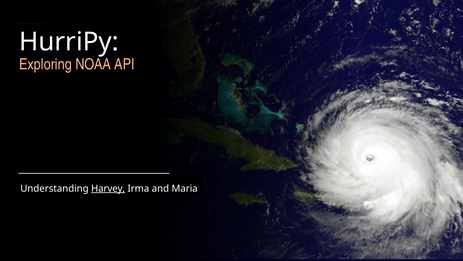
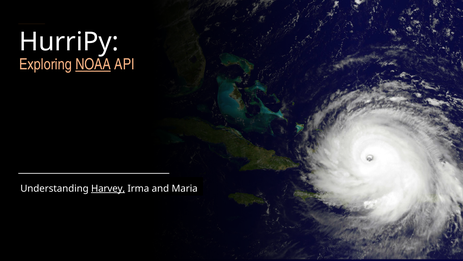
NOAA underline: none -> present
